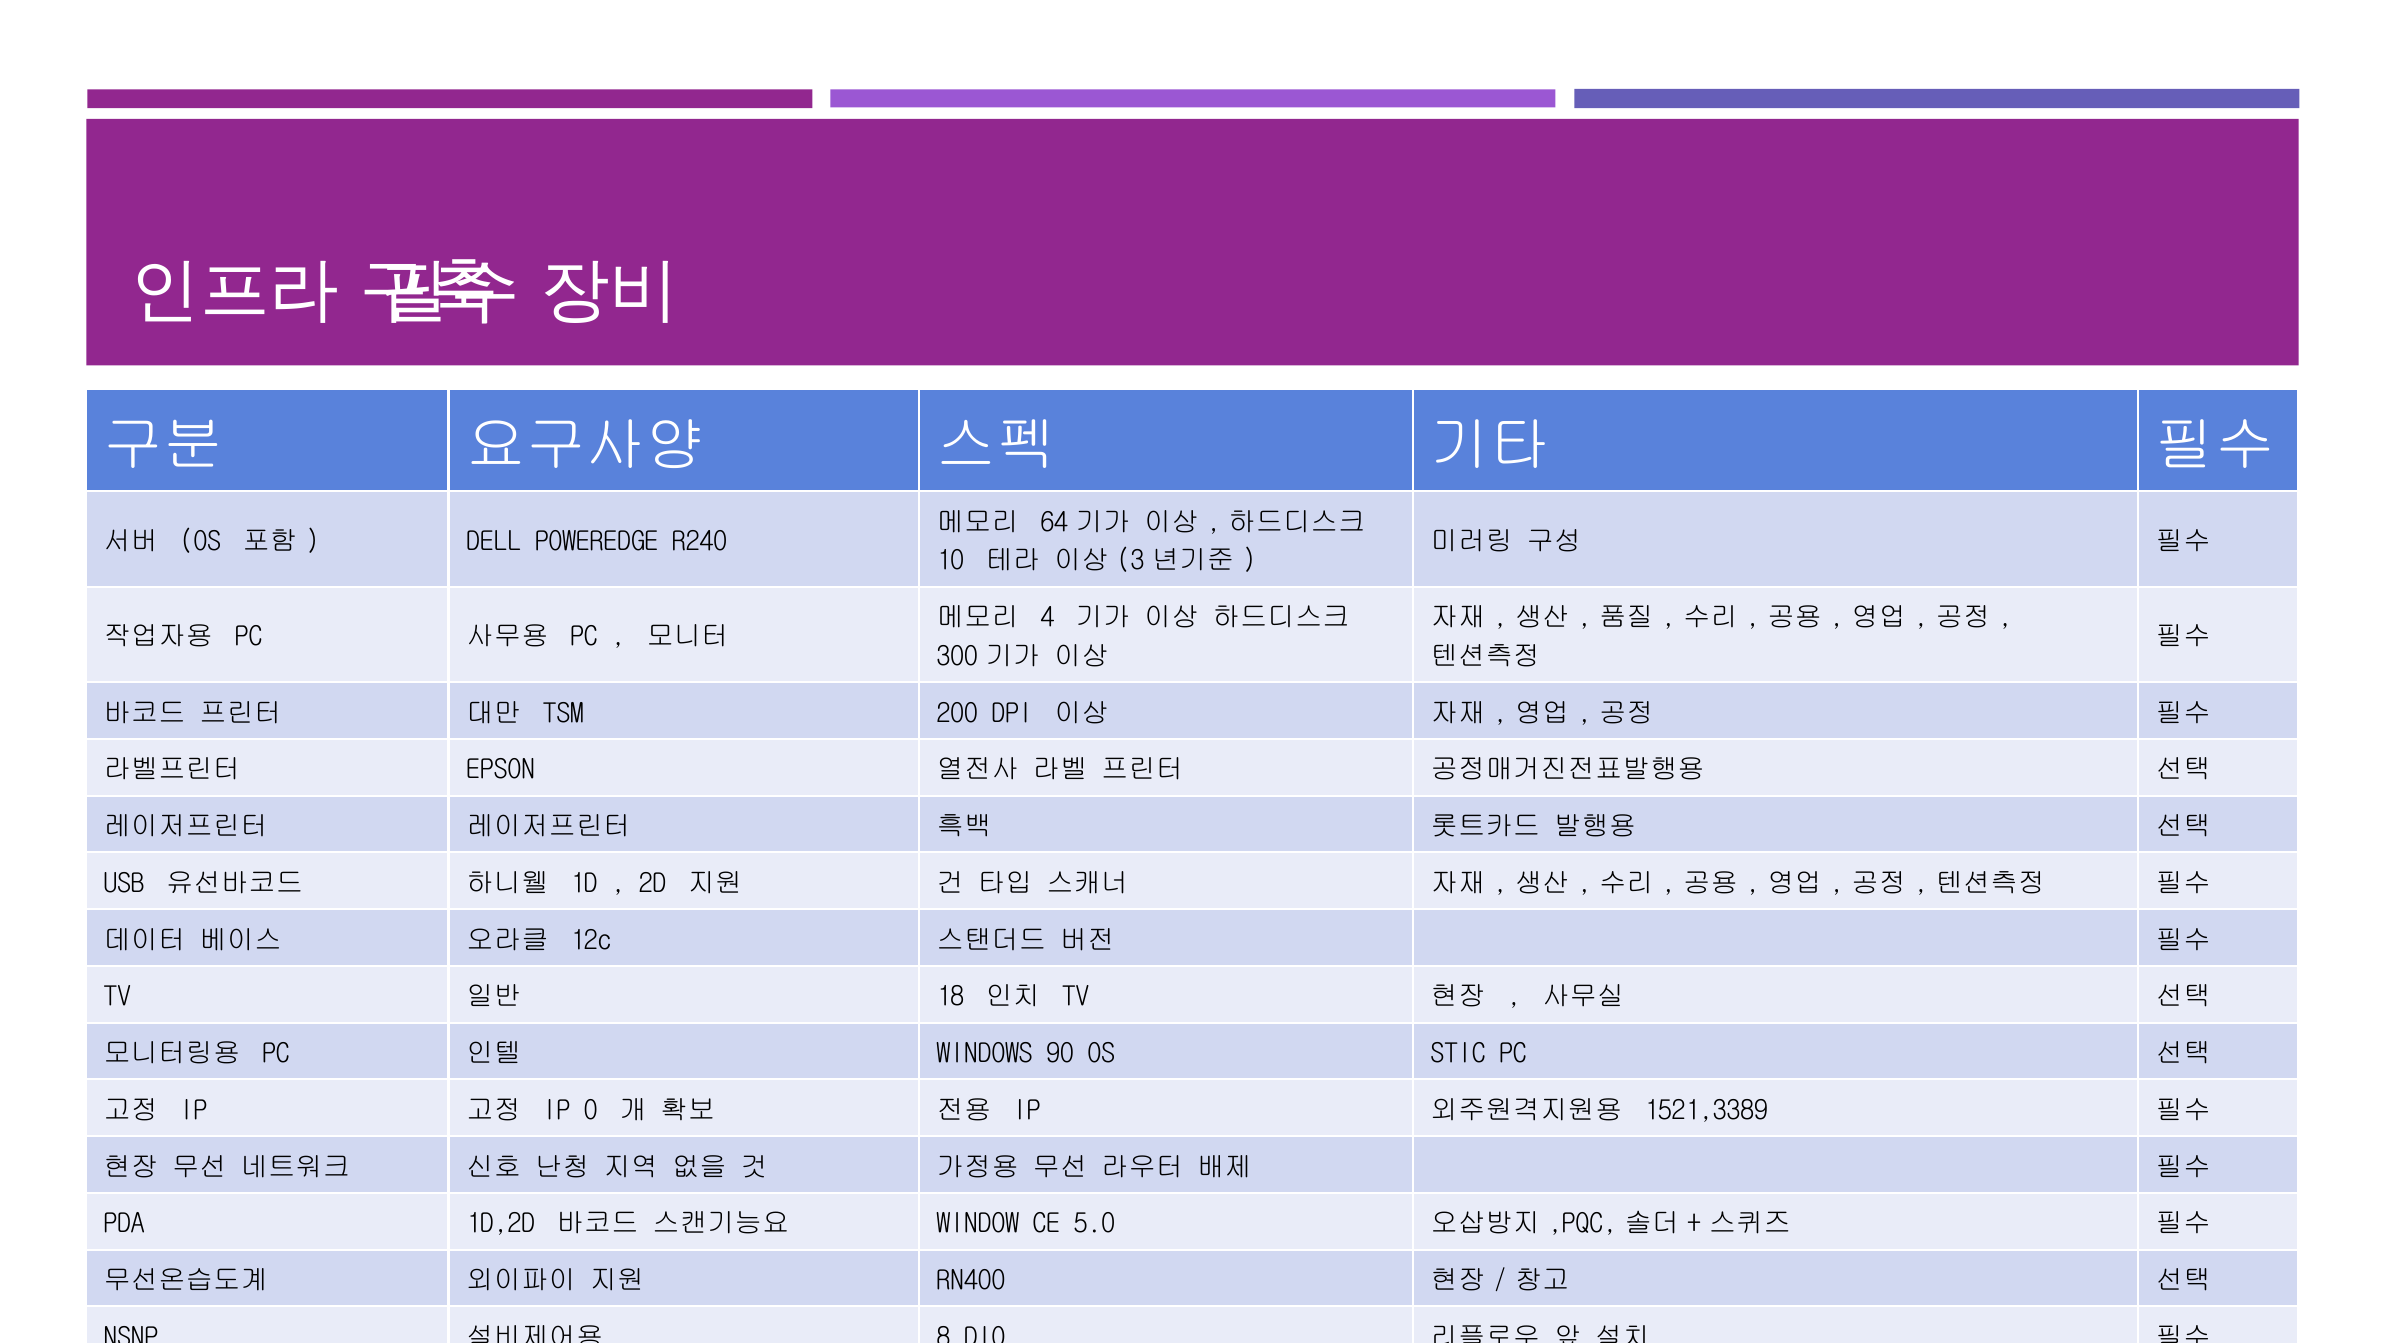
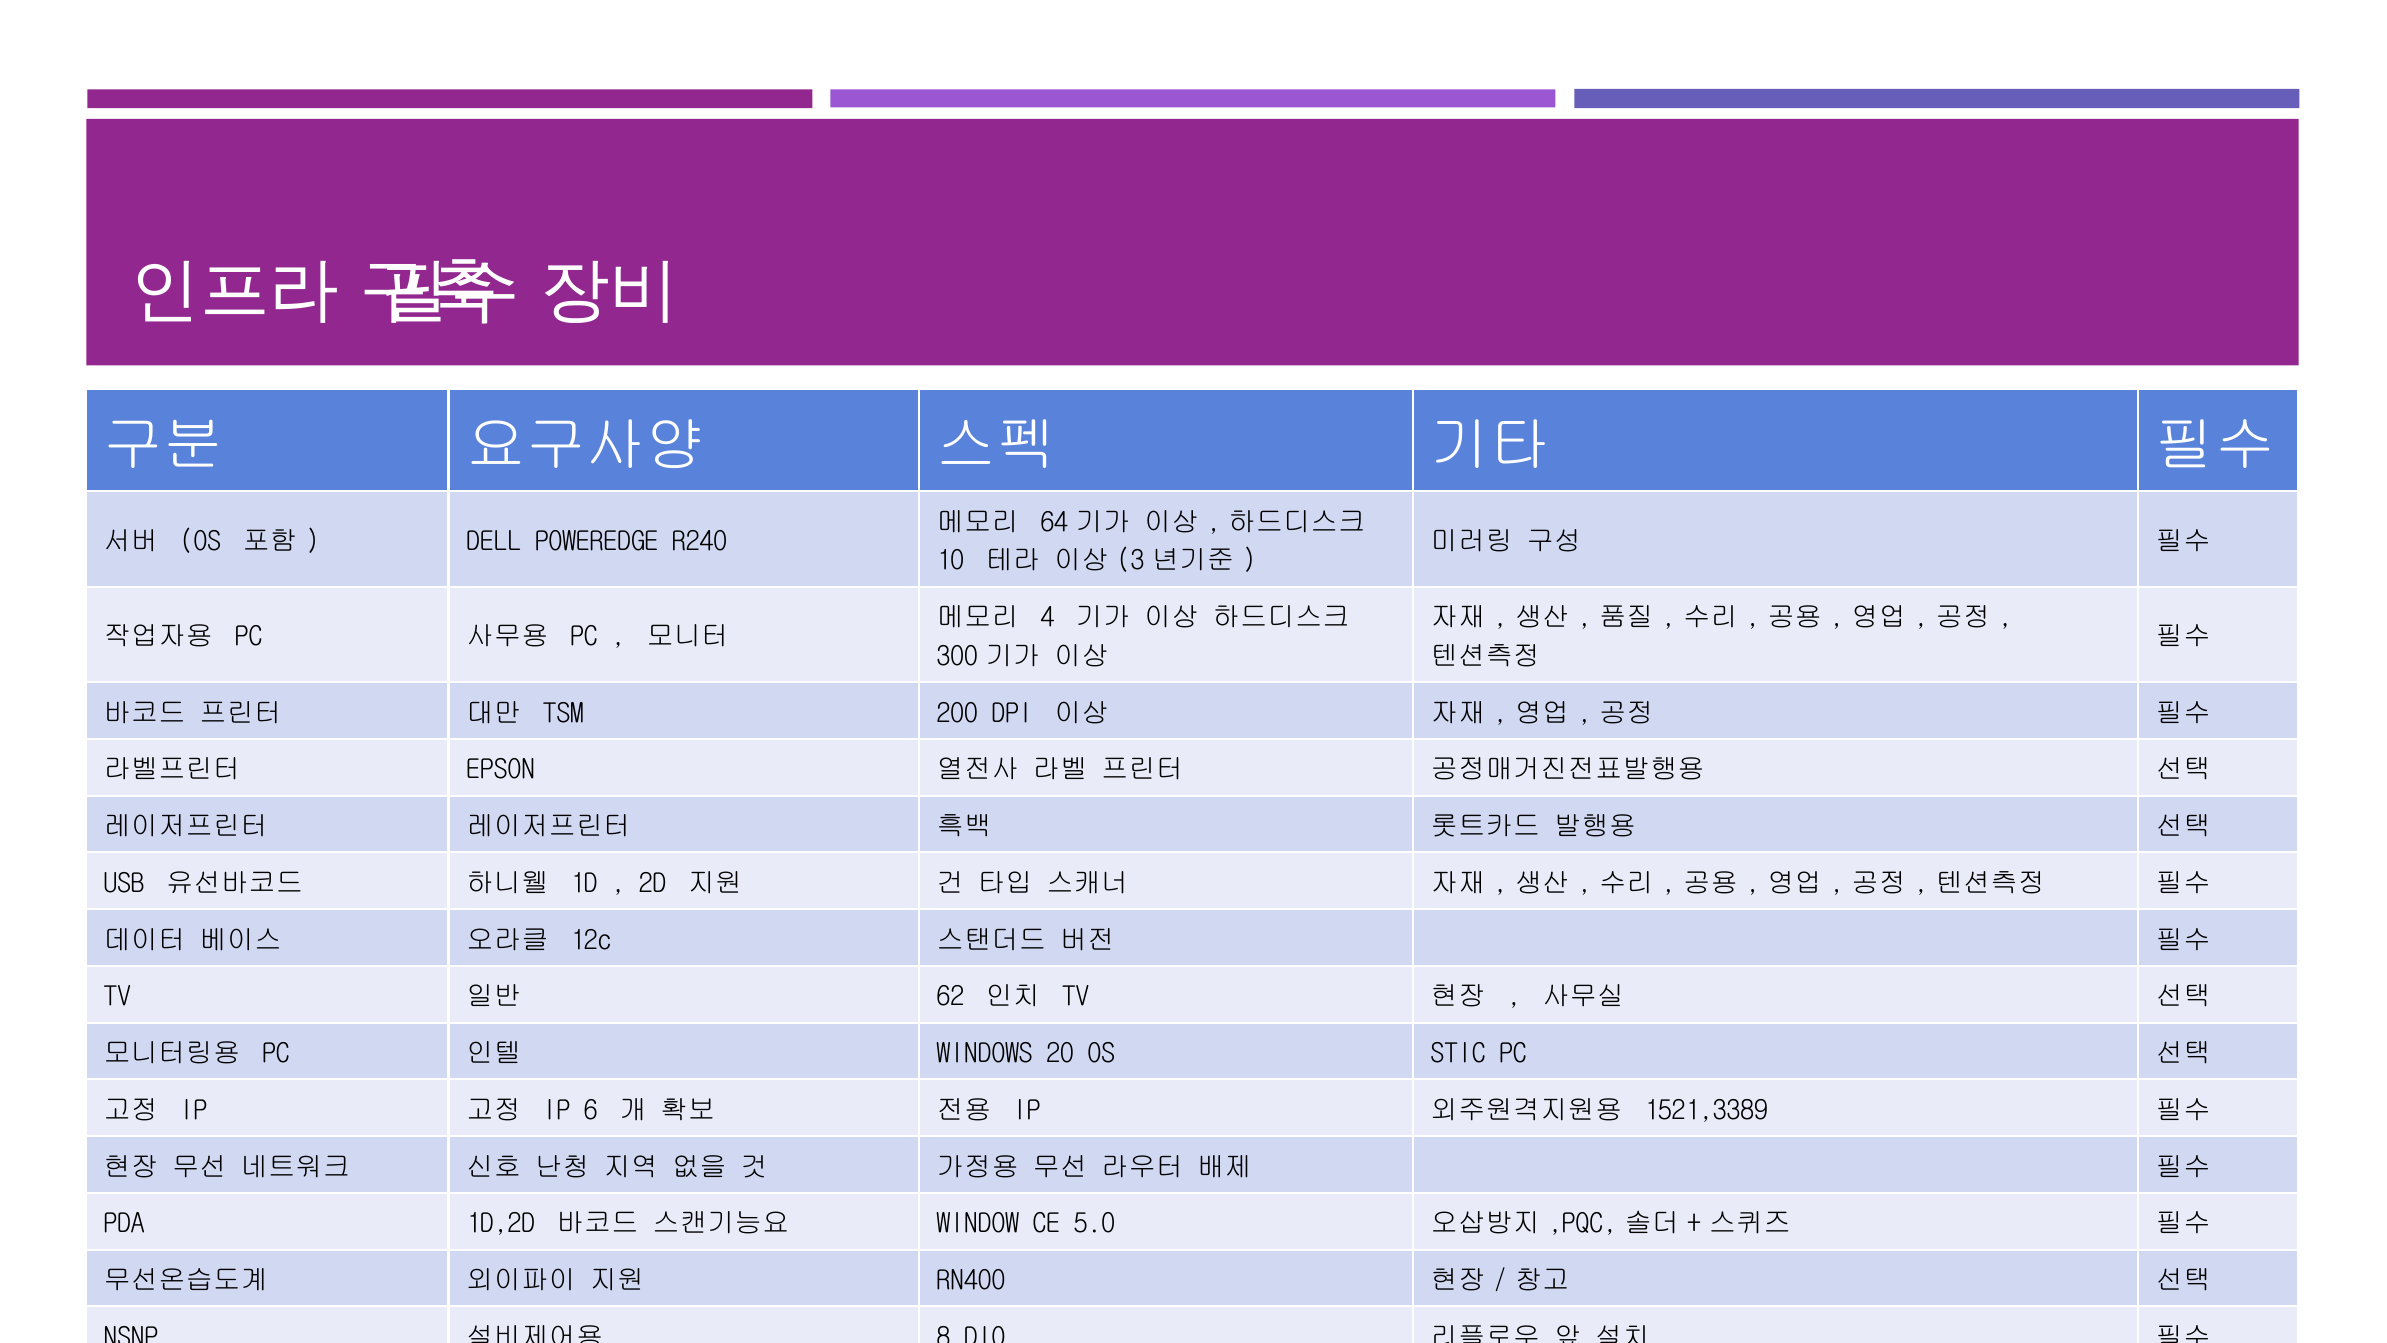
18: 18 -> 62
90: 90 -> 20
0: 0 -> 6
